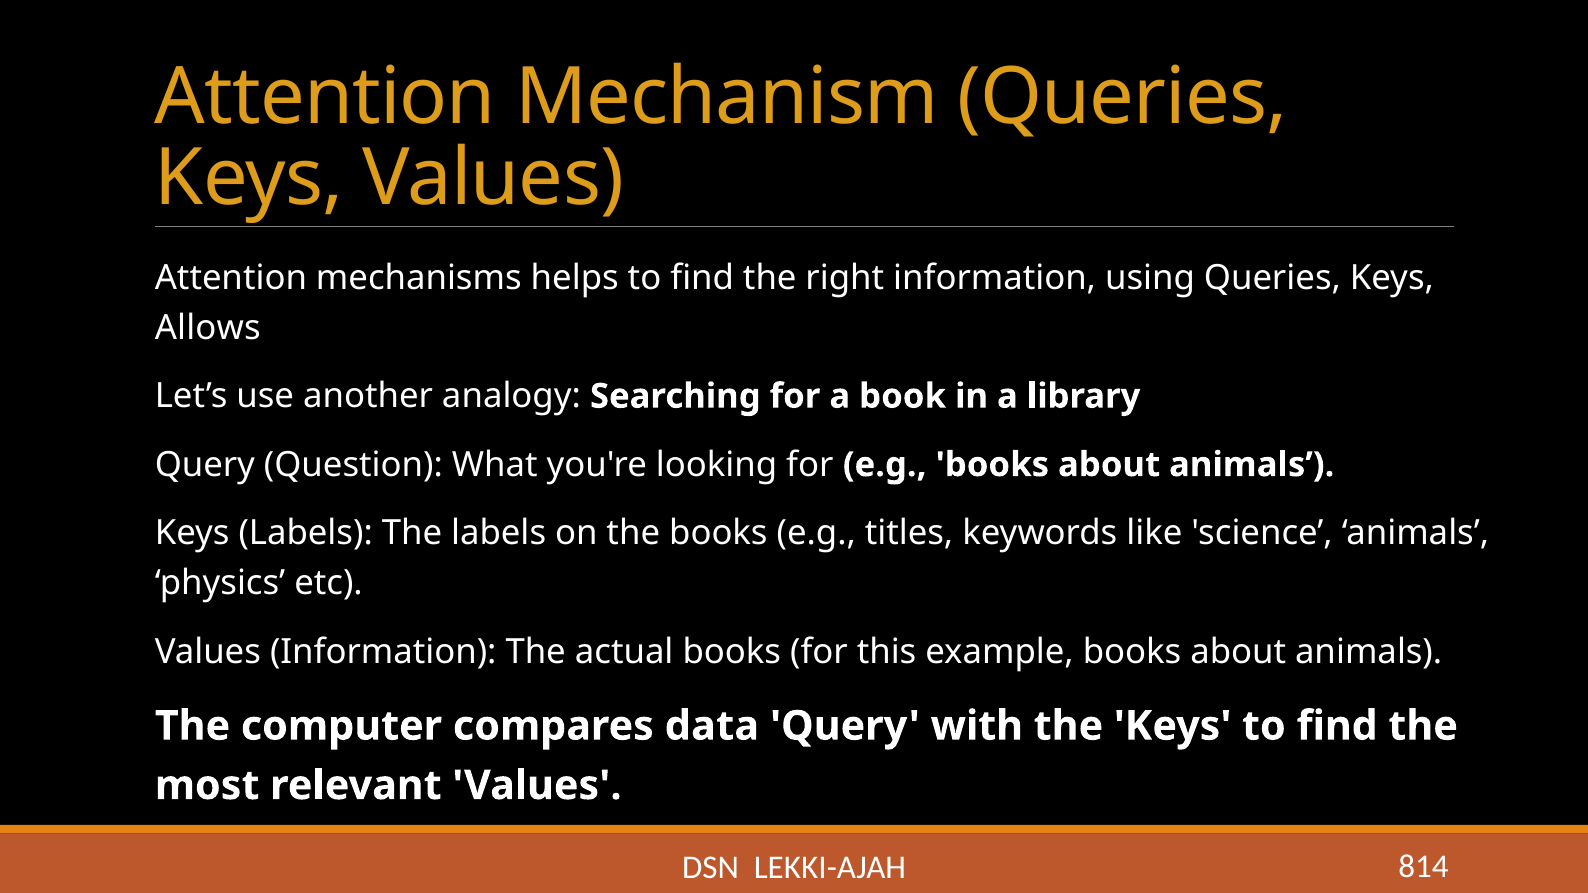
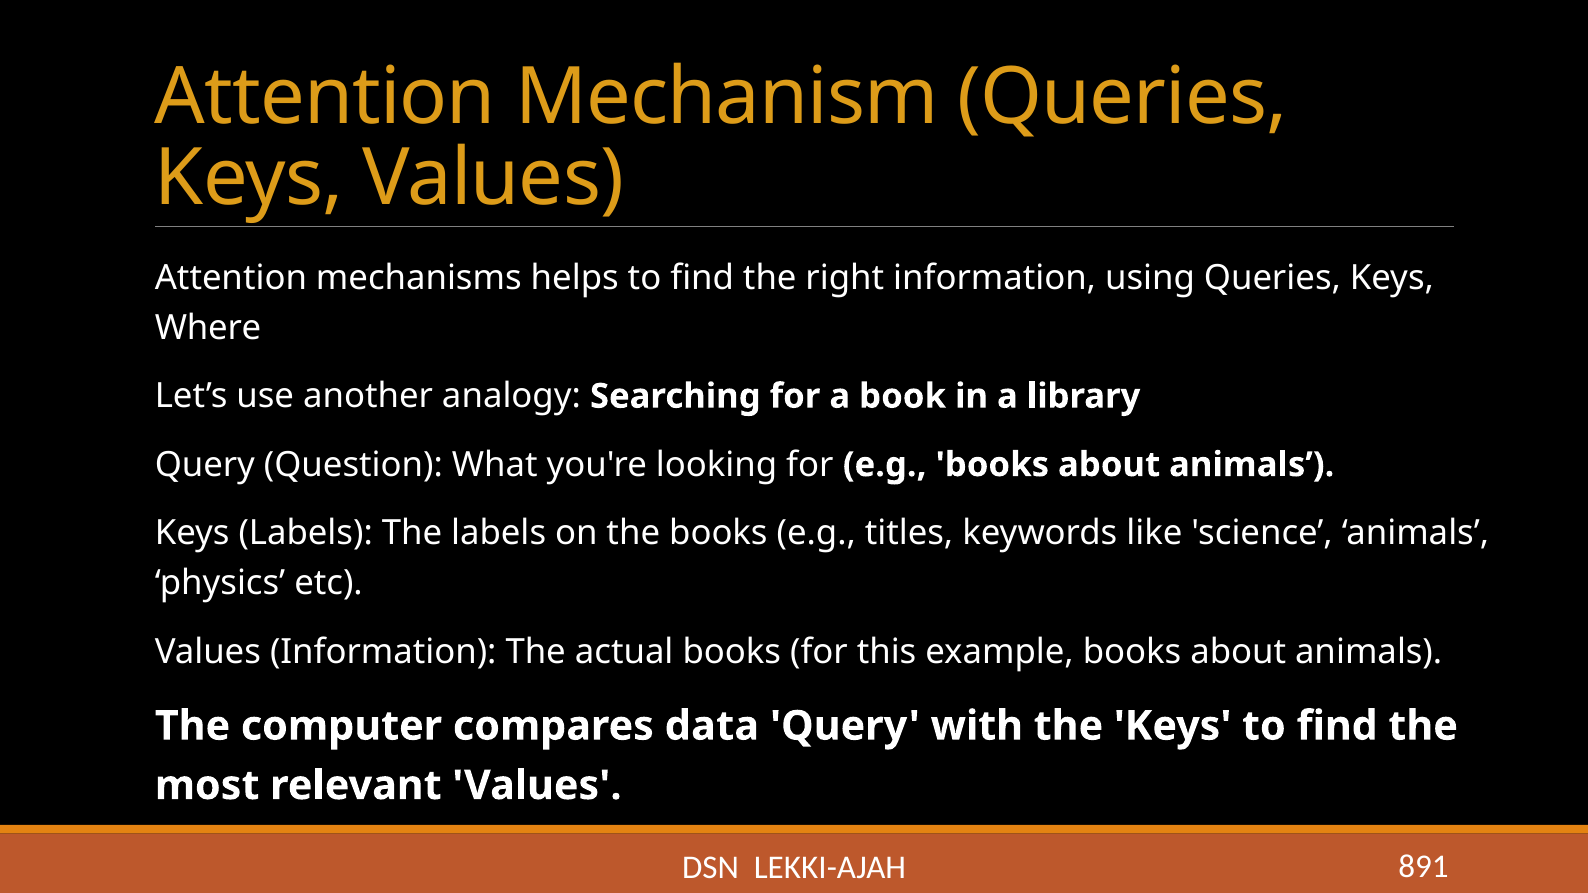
Allows: Allows -> Where
814: 814 -> 891
